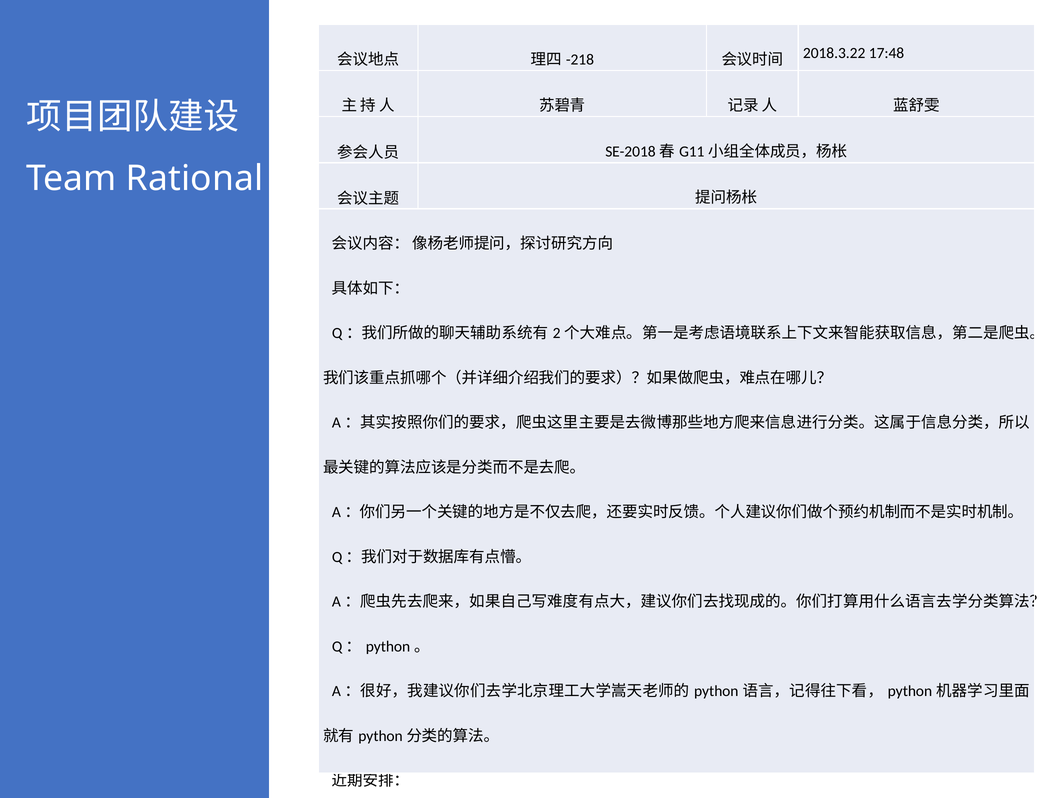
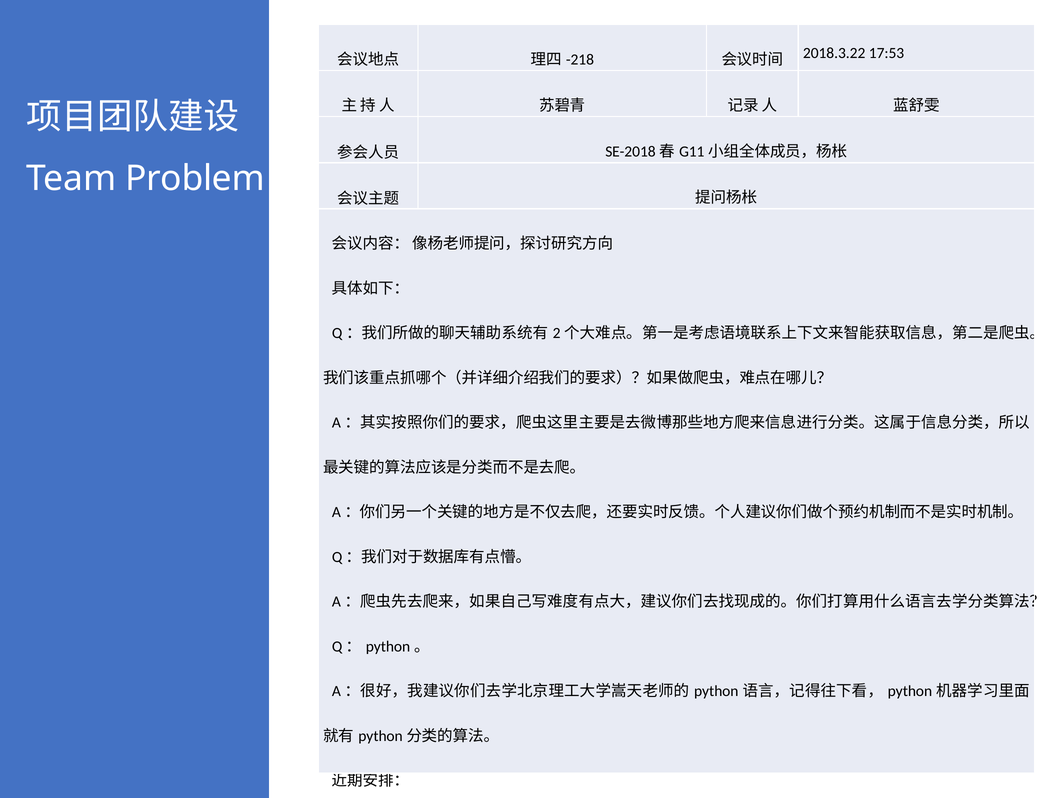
17:48: 17:48 -> 17:53
Rational: Rational -> Problem
